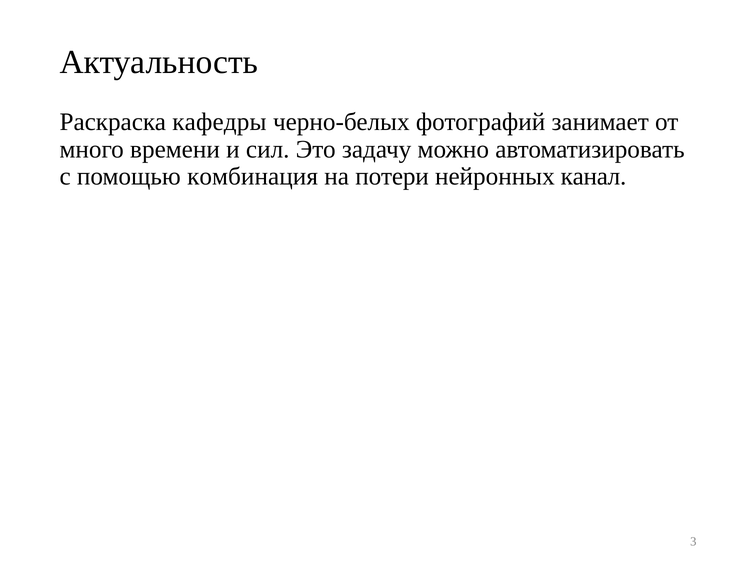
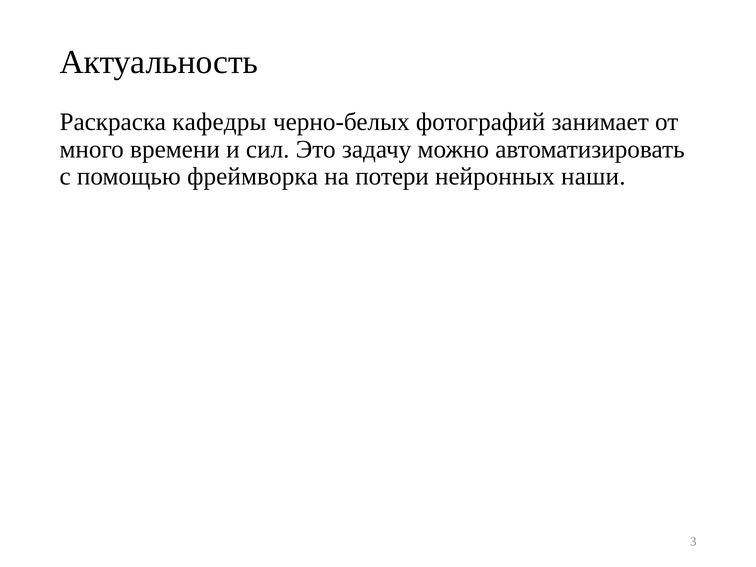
комбинация: комбинация -> фреймворка
канал: канал -> наши
